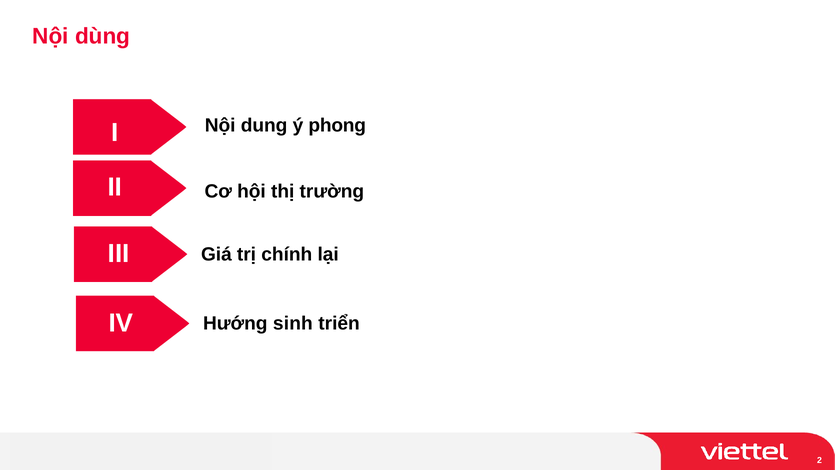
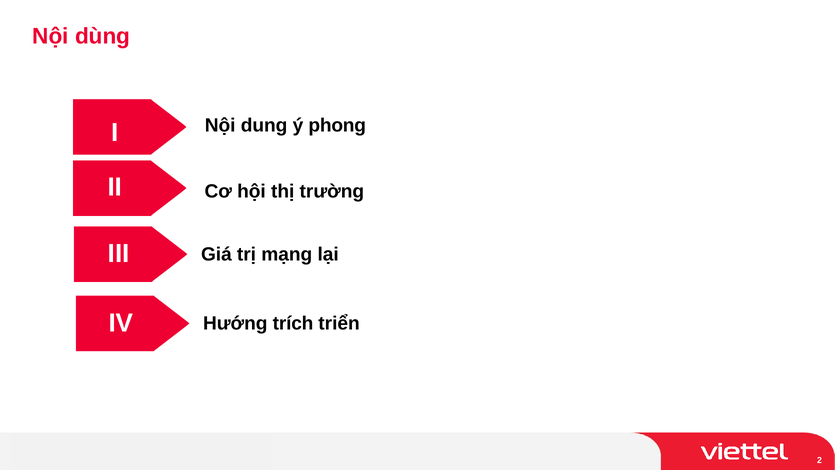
chính: chính -> mạng
sinh: sinh -> trích
